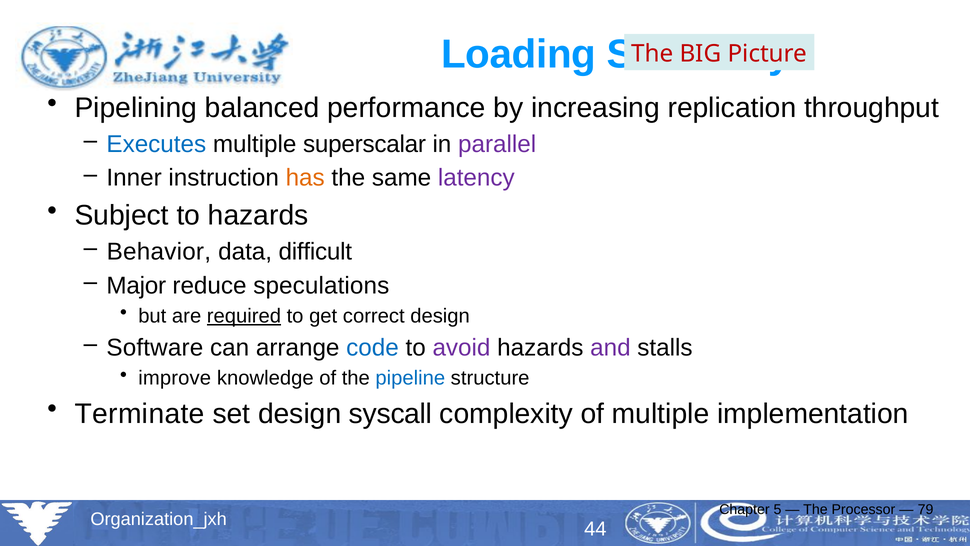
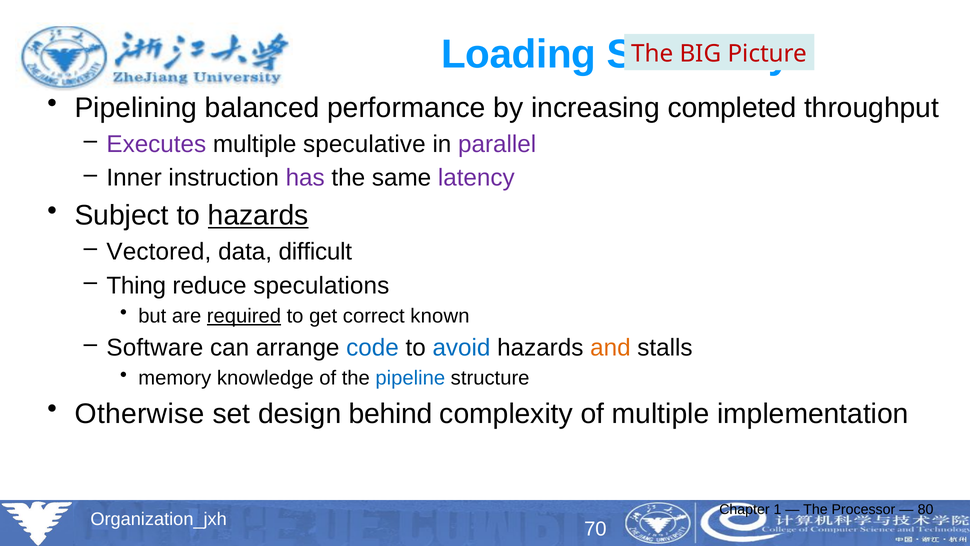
replication: replication -> completed
Executes colour: blue -> purple
superscalar: superscalar -> speculative
has colour: orange -> purple
hazards at (258, 215) underline: none -> present
Behavior: Behavior -> Vectored
Major: Major -> Thing
correct design: design -> known
avoid colour: purple -> blue
and colour: purple -> orange
improve: improve -> memory
Terminate: Terminate -> Otherwise
syscall: syscall -> behind
5: 5 -> 1
79: 79 -> 80
44: 44 -> 70
